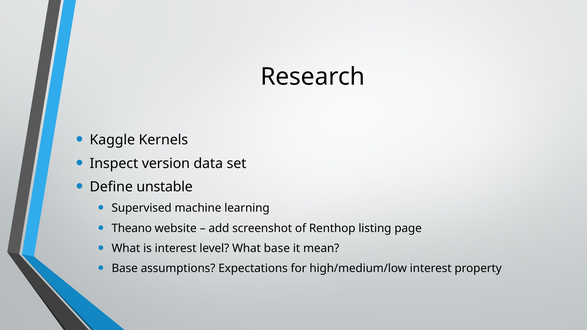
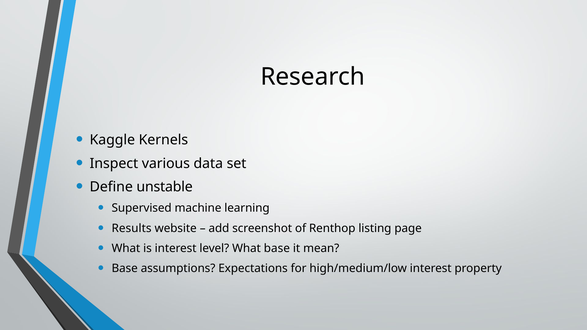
version: version -> various
Theano: Theano -> Results
